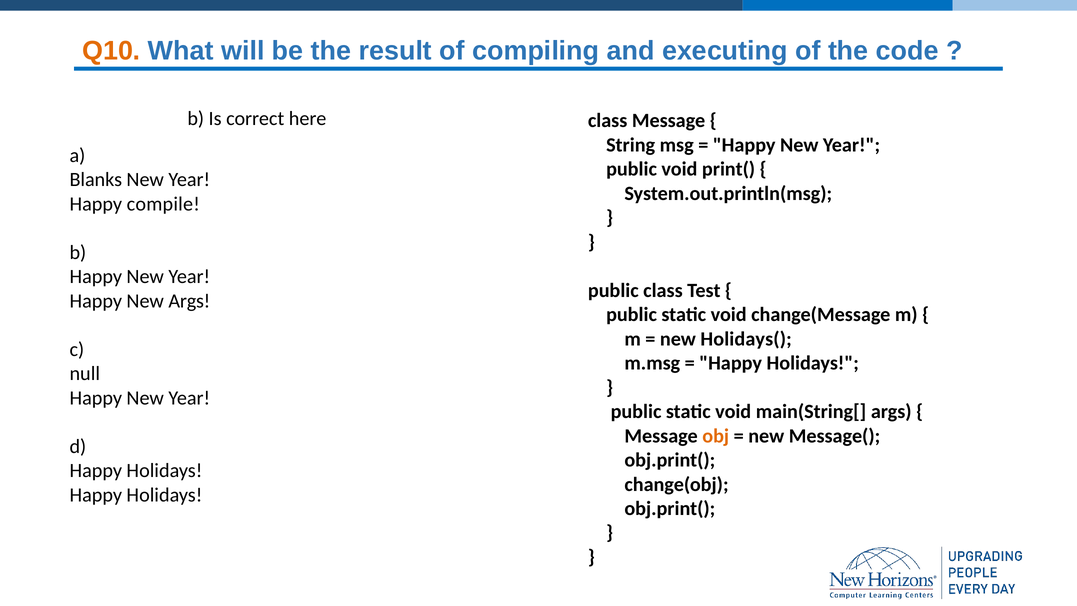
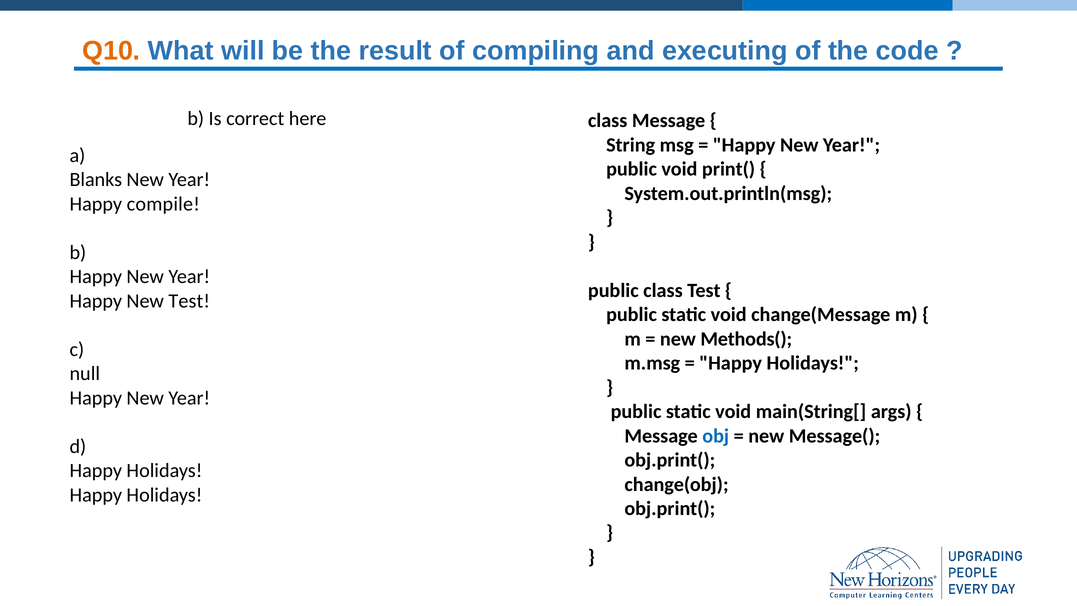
New Args: Args -> Test
Holidays(: Holidays( -> Methods(
obj colour: orange -> blue
